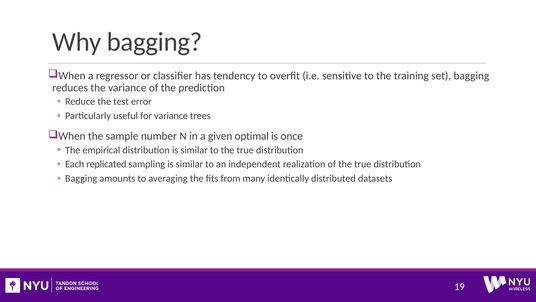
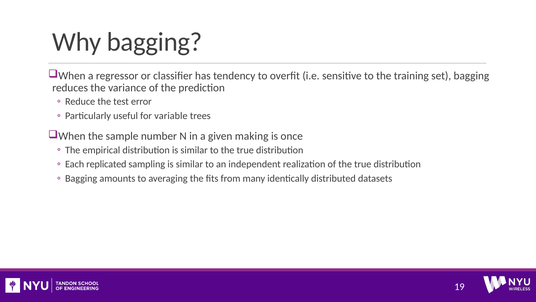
for variance: variance -> variable
optimal: optimal -> making
